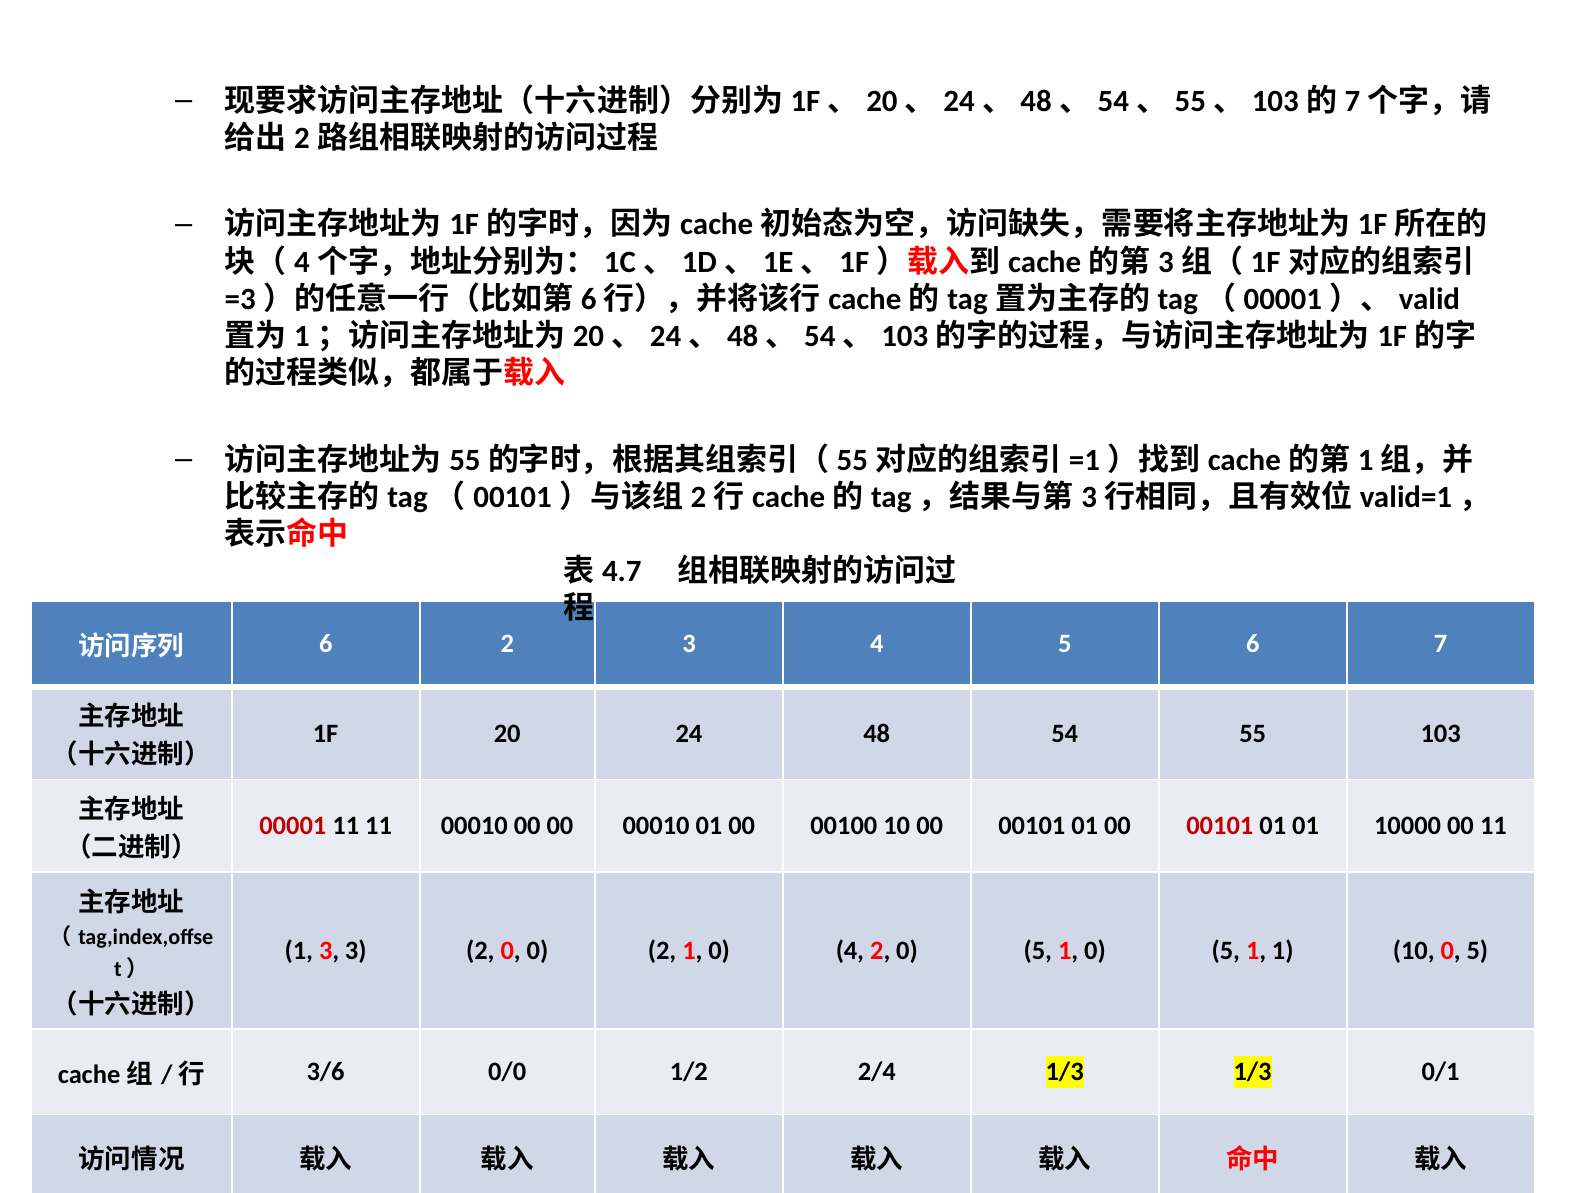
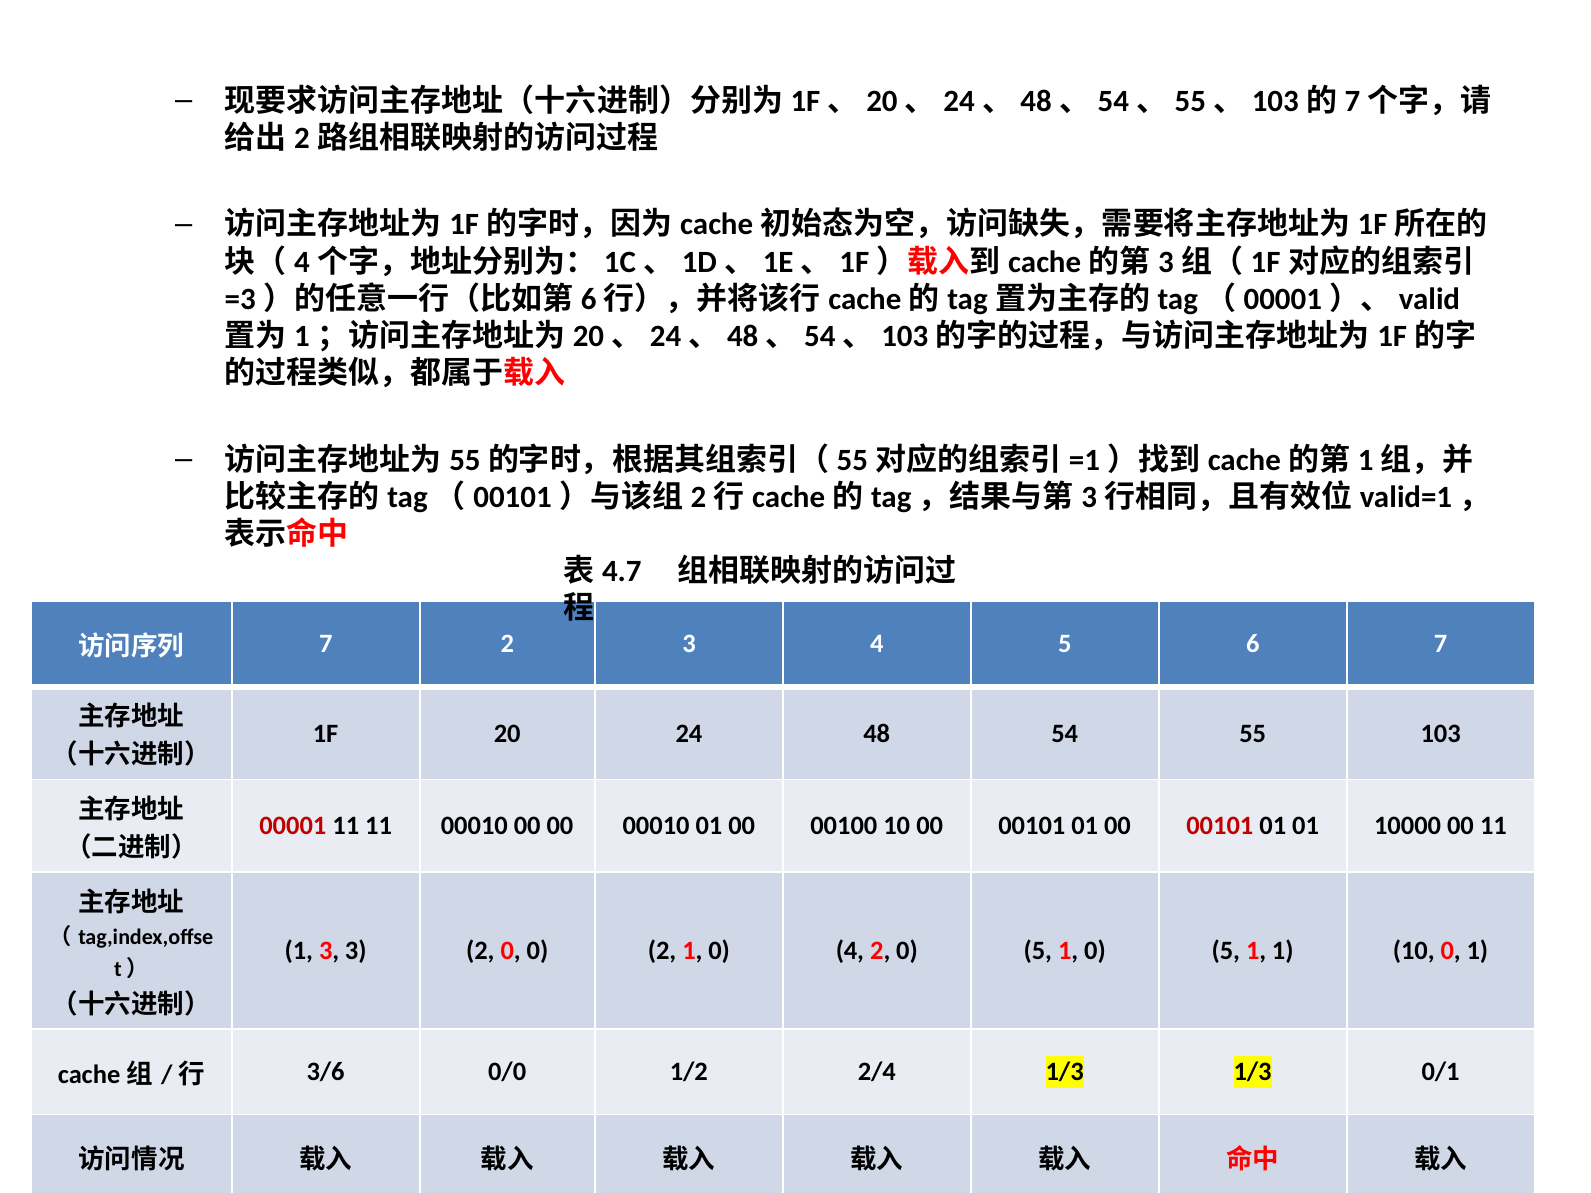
6 at (326, 644): 6 -> 7
10 0 5: 5 -> 1
